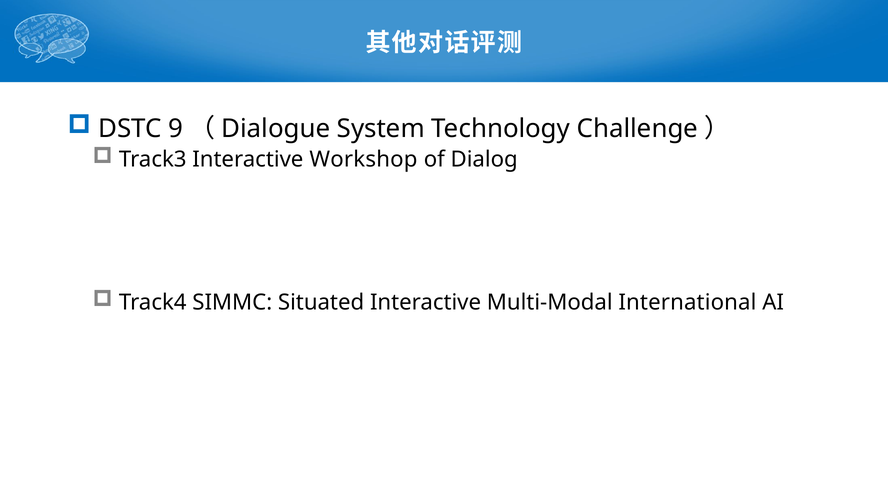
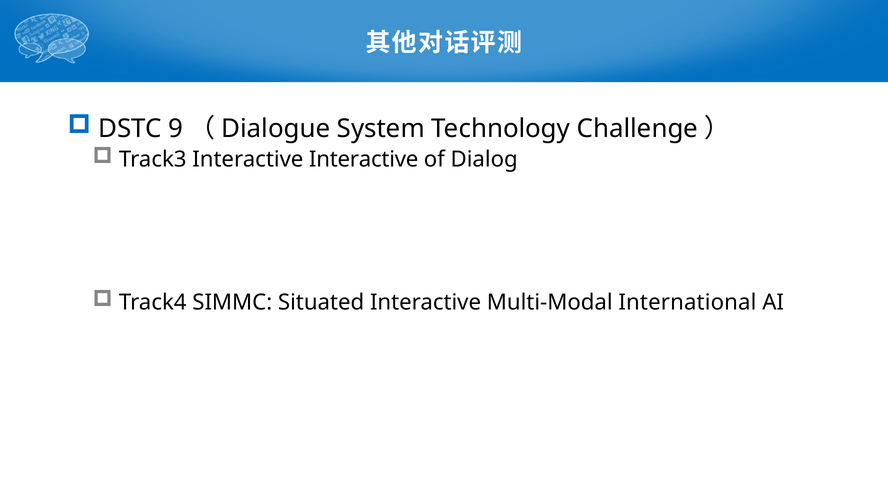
Interactive Workshop: Workshop -> Interactive
